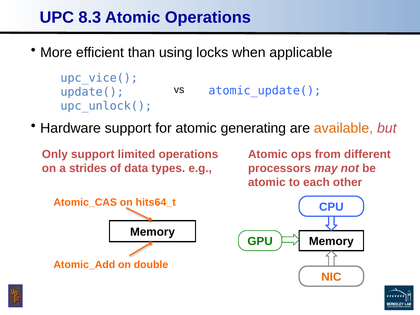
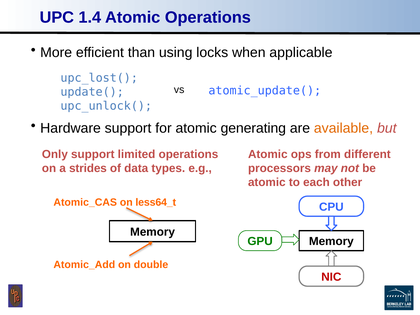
8.3: 8.3 -> 1.4
upc_vice(: upc_vice( -> upc_lost(
hits64_t: hits64_t -> less64_t
NIC colour: orange -> red
